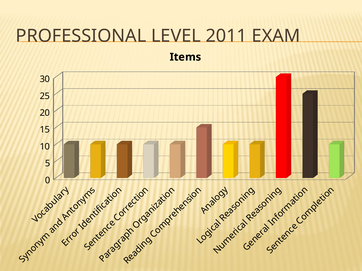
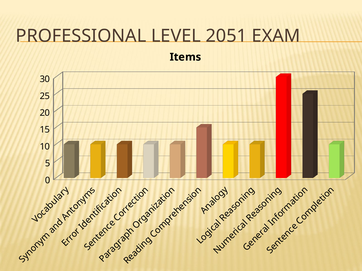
2011: 2011 -> 2051
